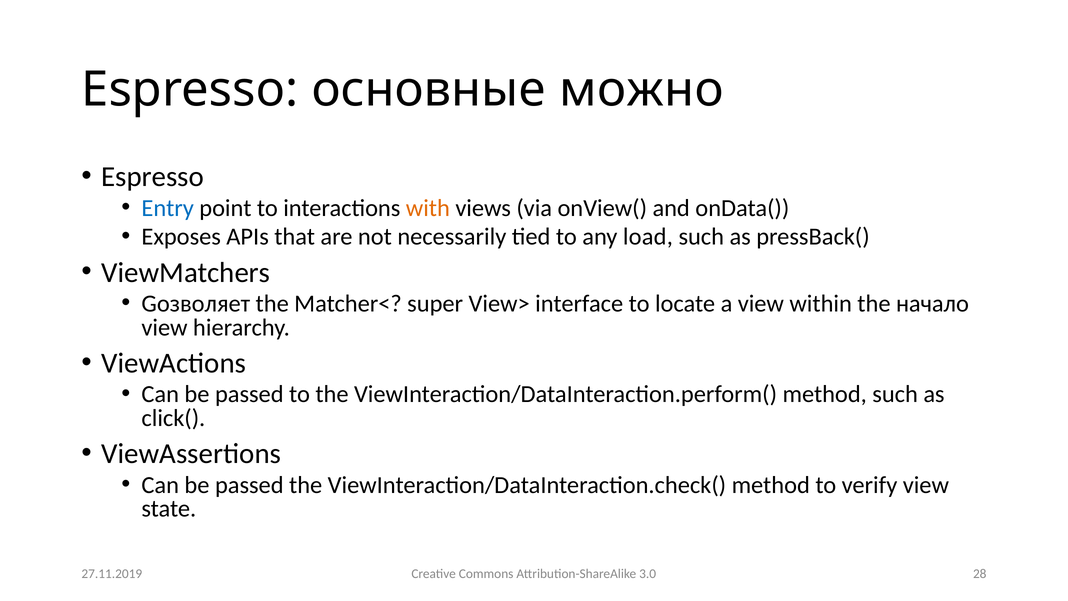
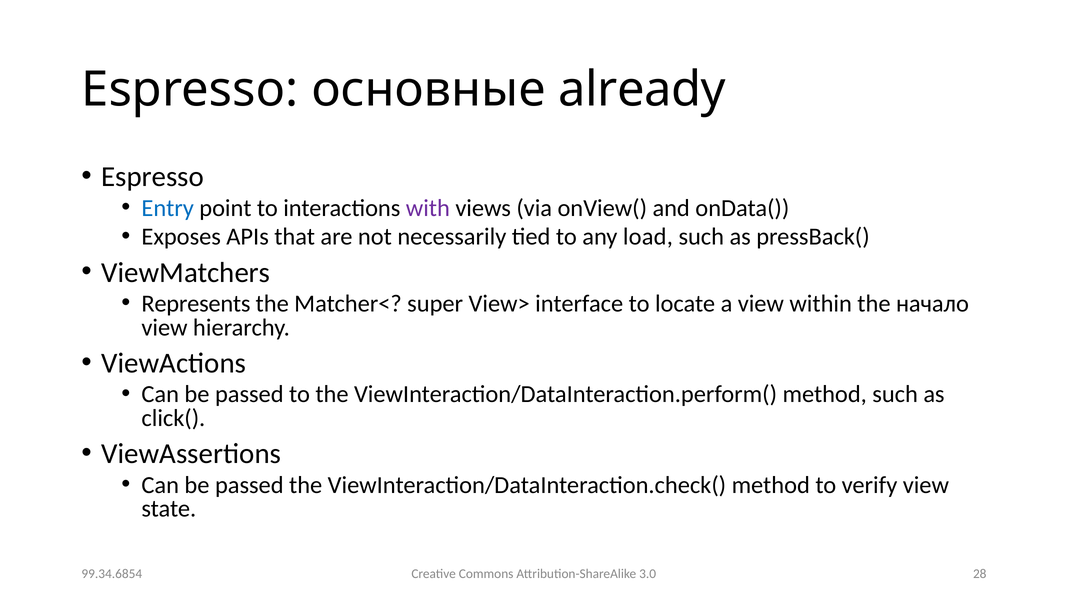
можно: можно -> already
with colour: orange -> purple
Gозволяет: Gозволяет -> Represents
27.11.2019: 27.11.2019 -> 99.34.6854
